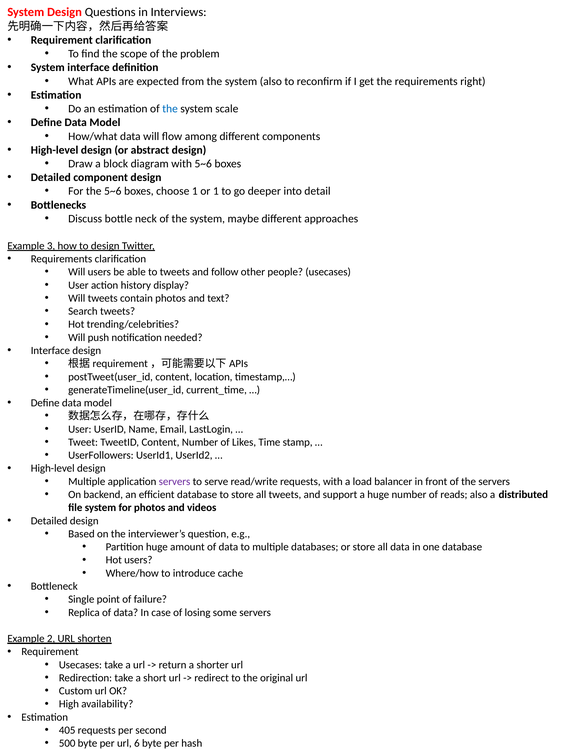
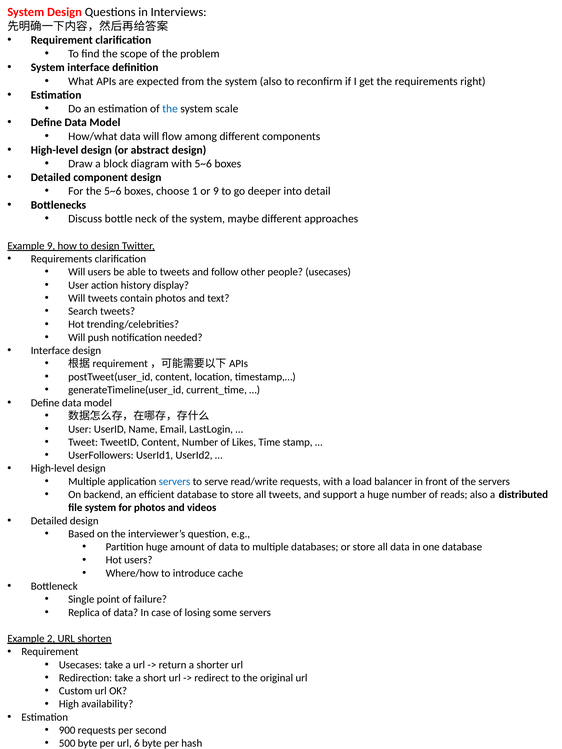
or 1: 1 -> 9
Example 3: 3 -> 9
servers at (175, 482) colour: purple -> blue
405: 405 -> 900
